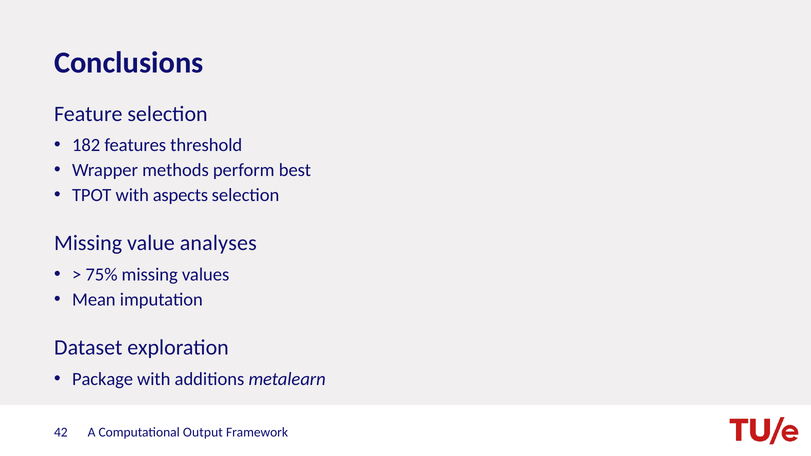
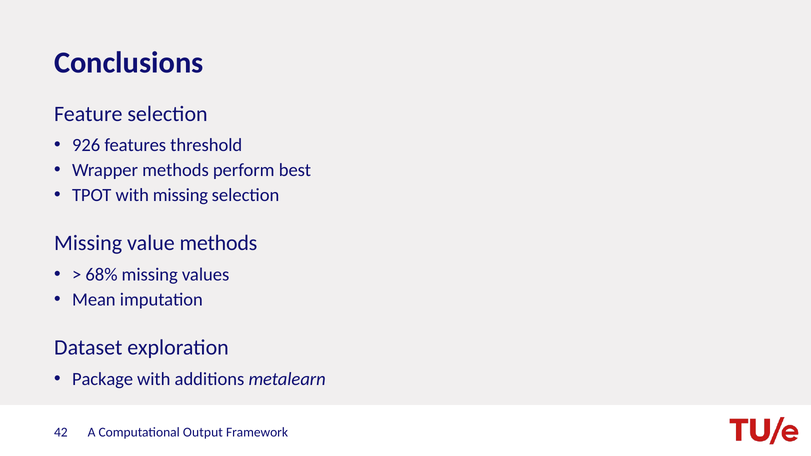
182: 182 -> 926
with aspects: aspects -> missing
value analyses: analyses -> methods
75%: 75% -> 68%
